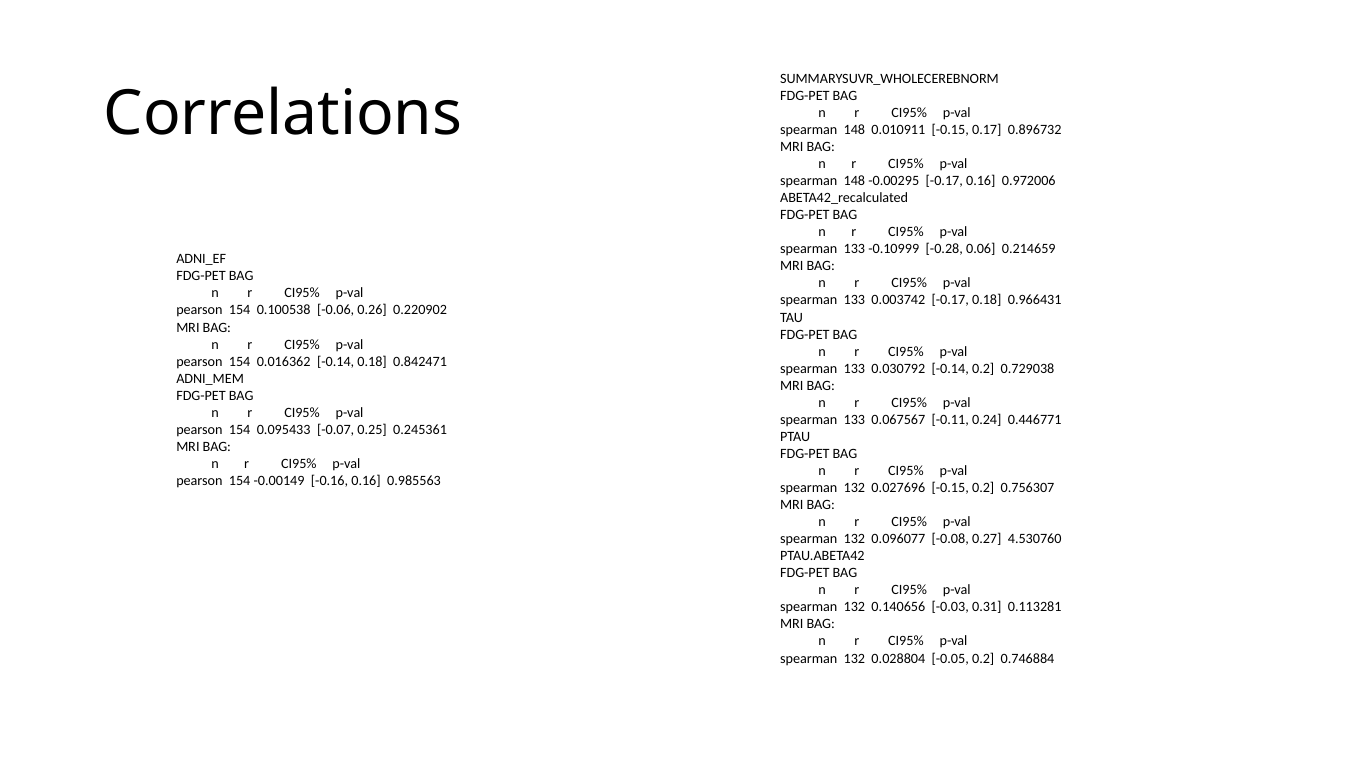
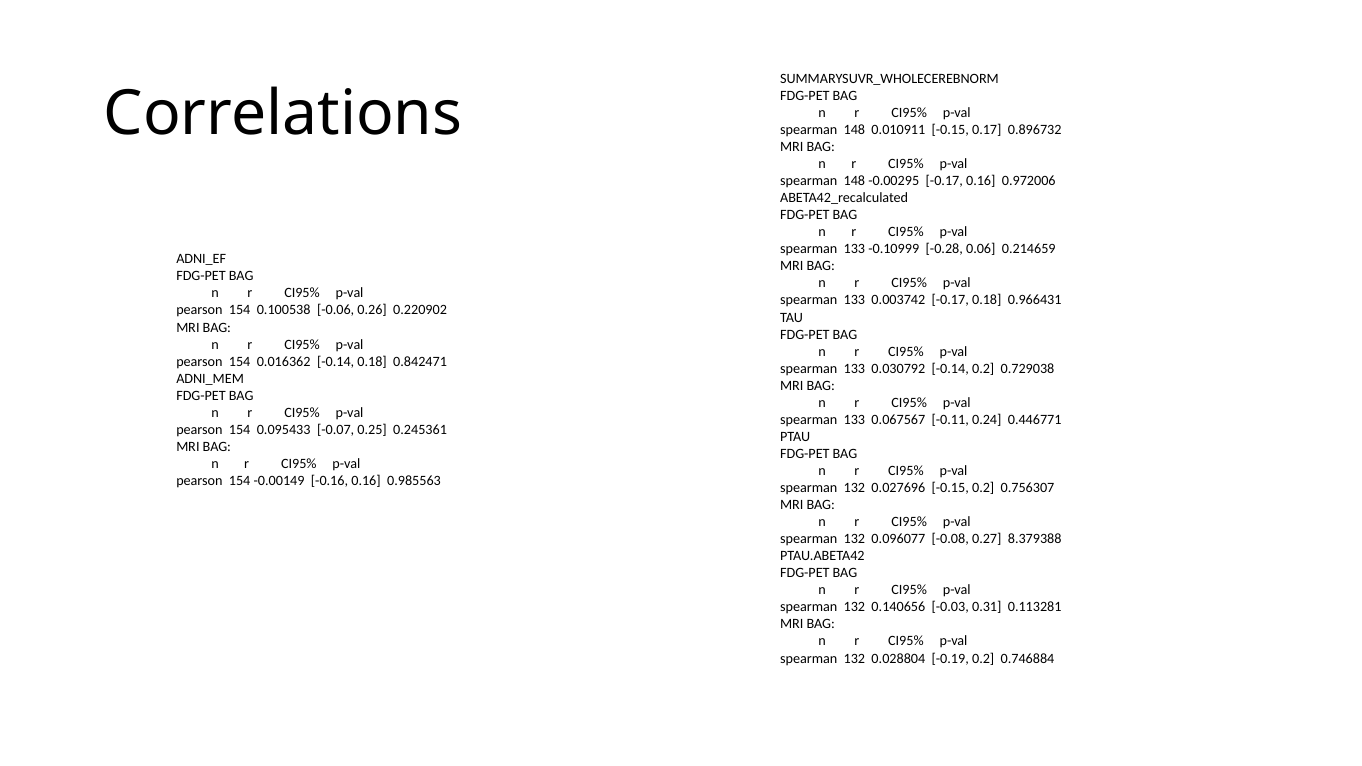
4.530760: 4.530760 -> 8.379388
-0.05: -0.05 -> -0.19
